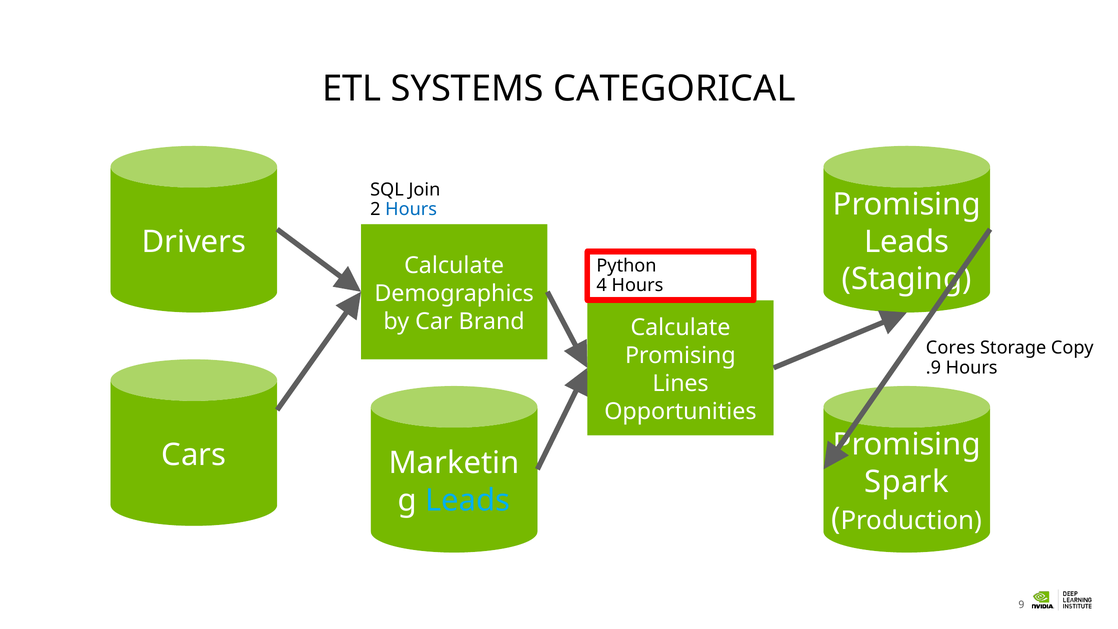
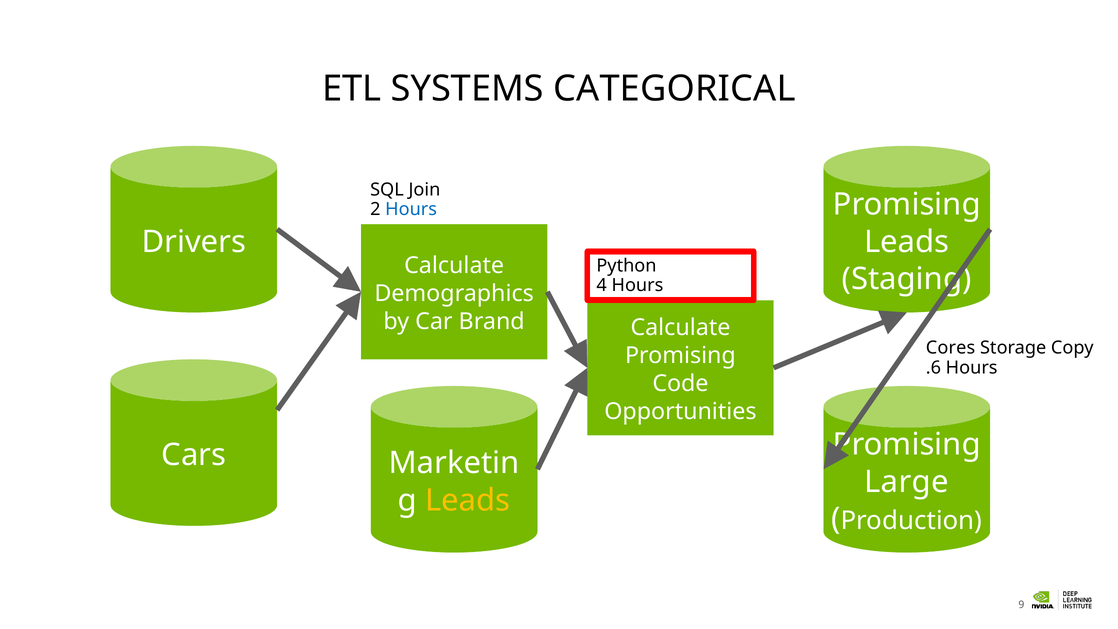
.9: .9 -> .6
Lines: Lines -> Code
Spark: Spark -> Large
Leads at (468, 500) colour: light blue -> yellow
